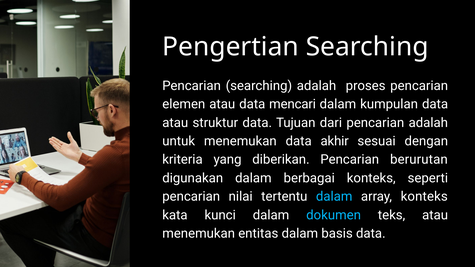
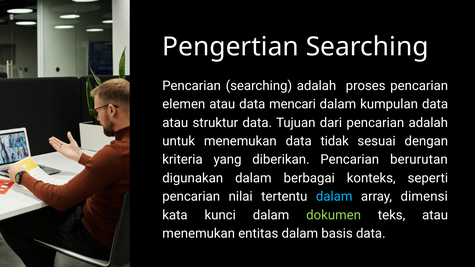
akhir: akhir -> tidak
array konteks: konteks -> dimensi
dokumen colour: light blue -> light green
